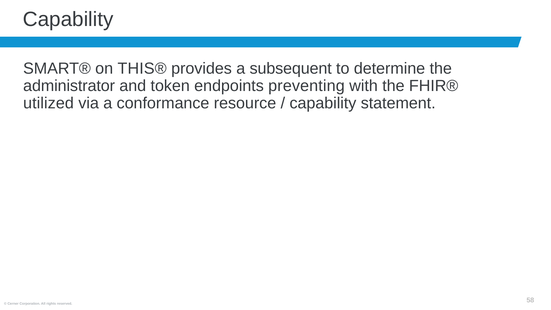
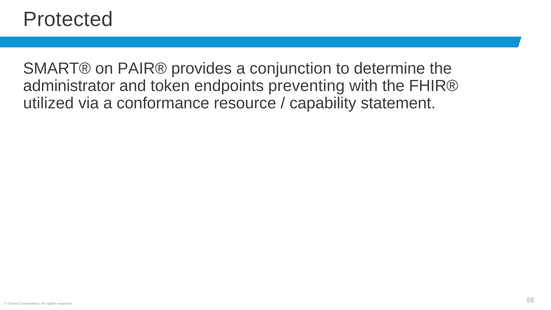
Capability at (68, 19): Capability -> Protected
THIS®: THIS® -> PAIR®
subsequent: subsequent -> conjunction
